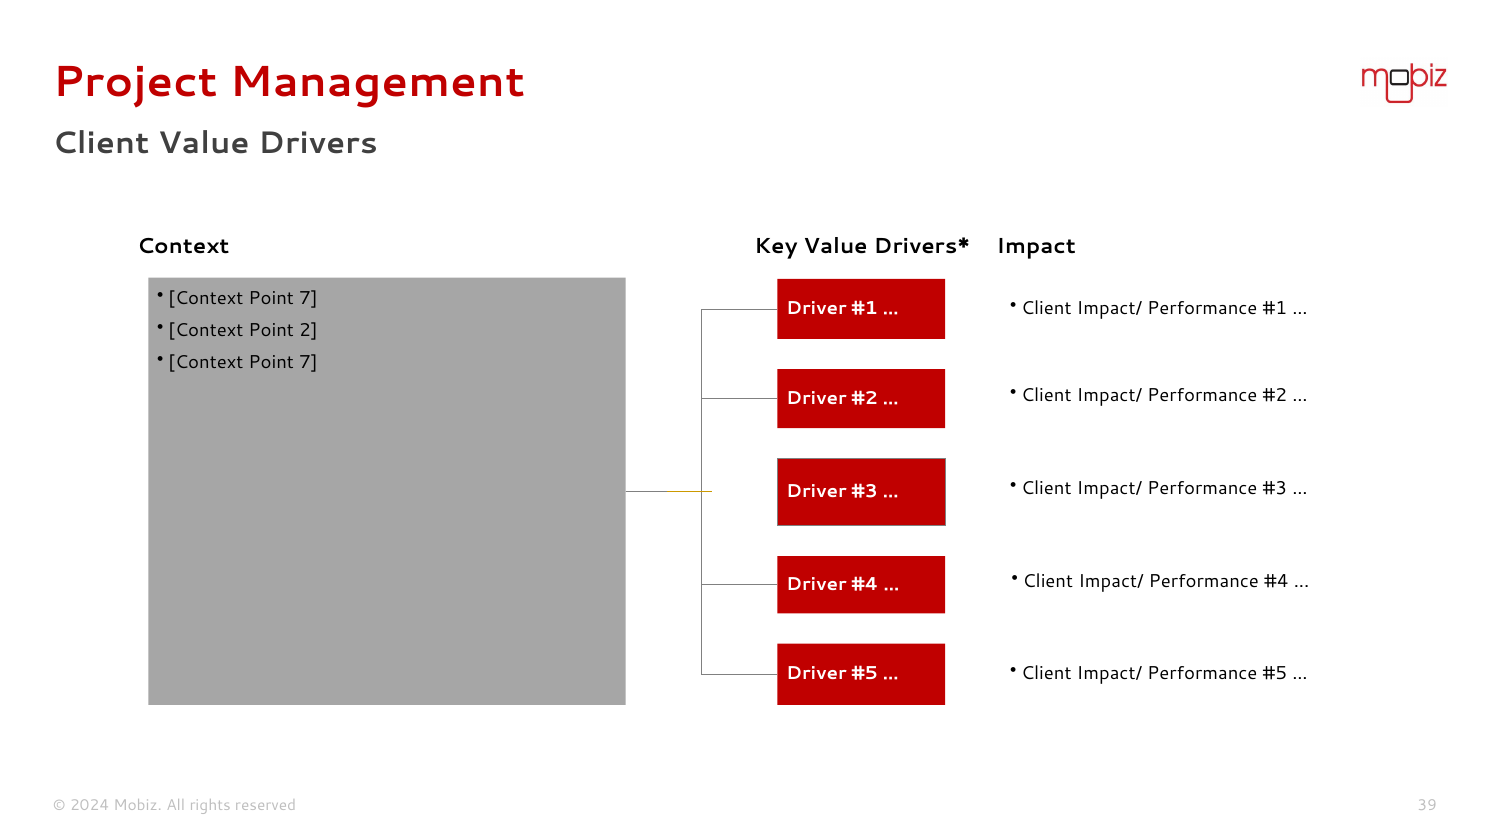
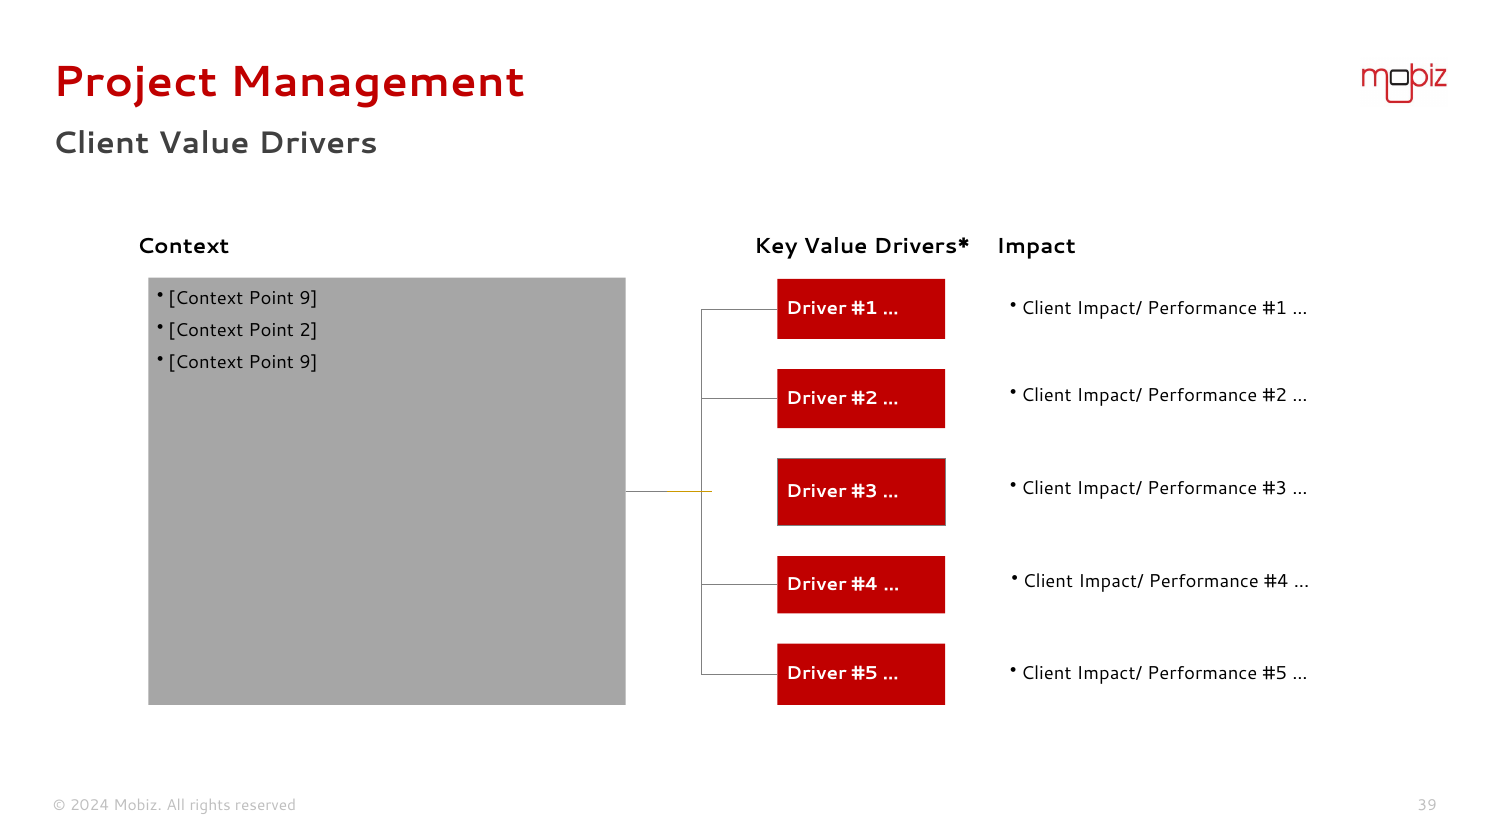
7 at (308, 299): 7 -> 9
7 at (308, 362): 7 -> 9
